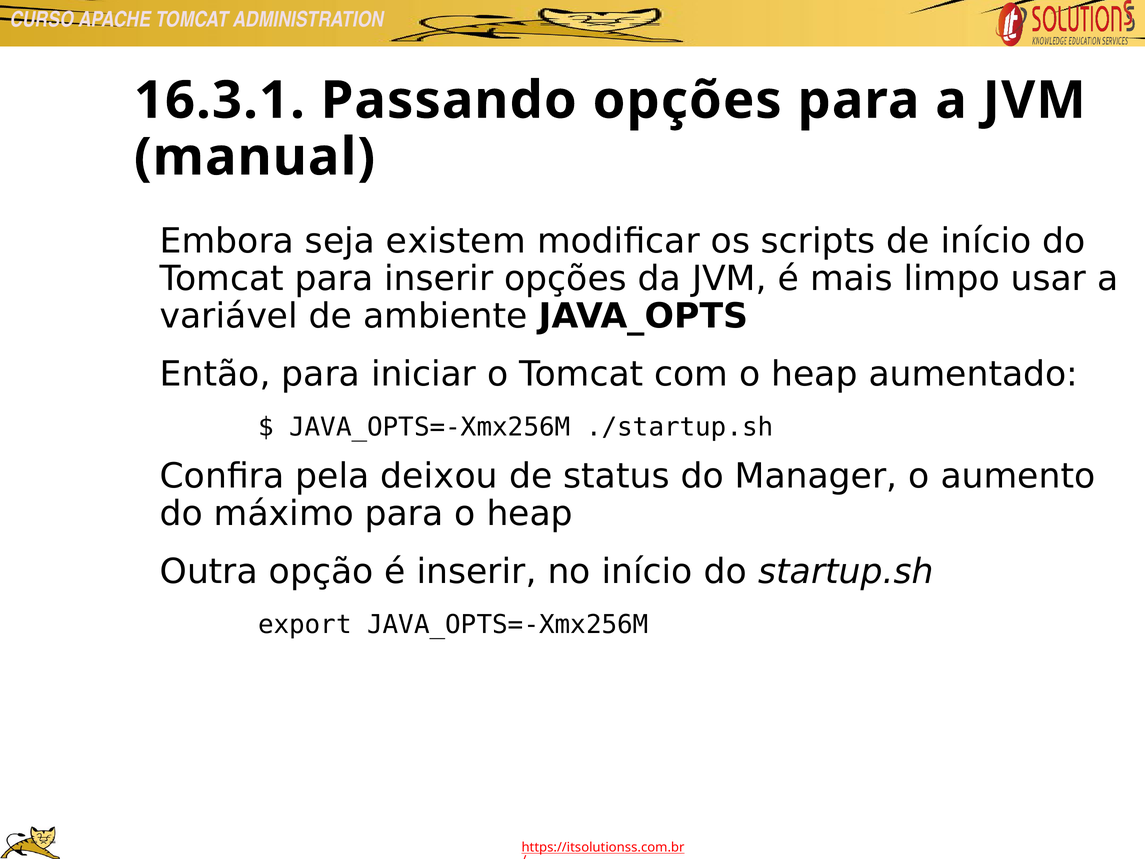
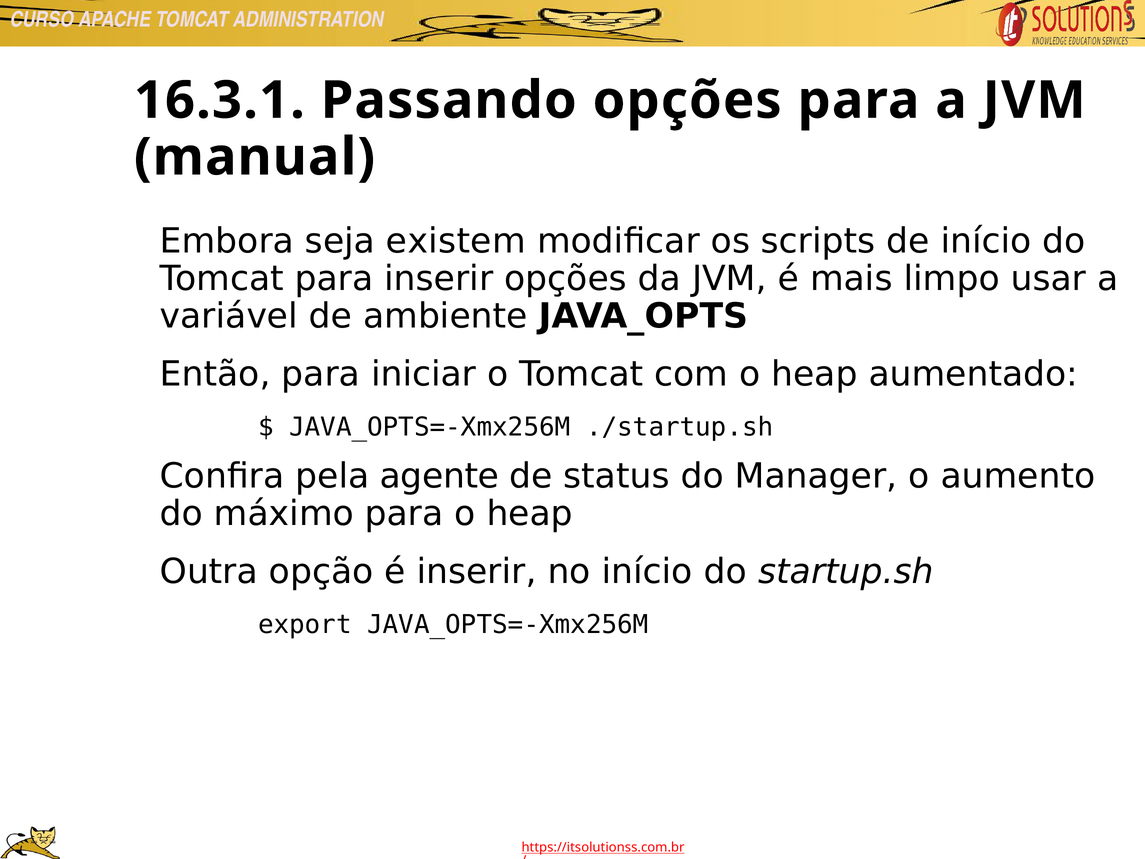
deixou: deixou -> agente
